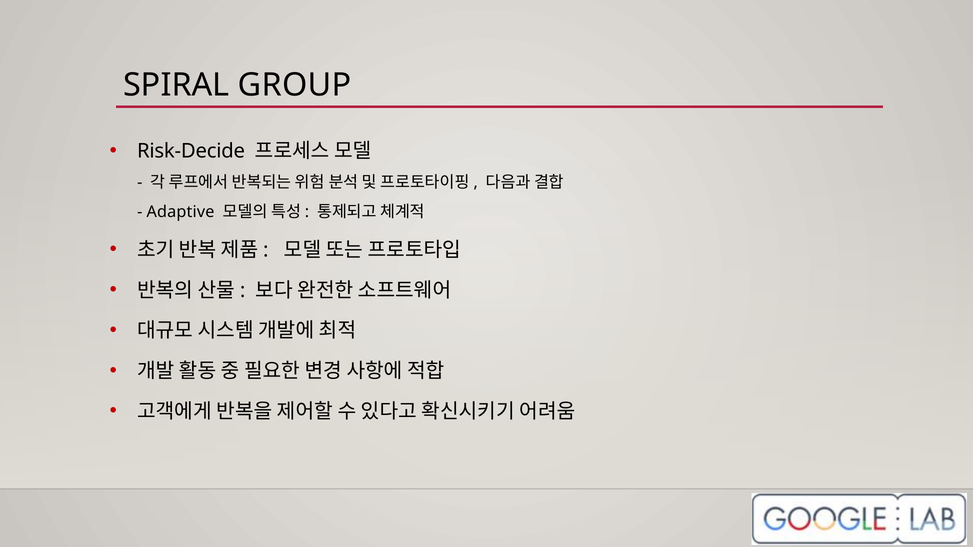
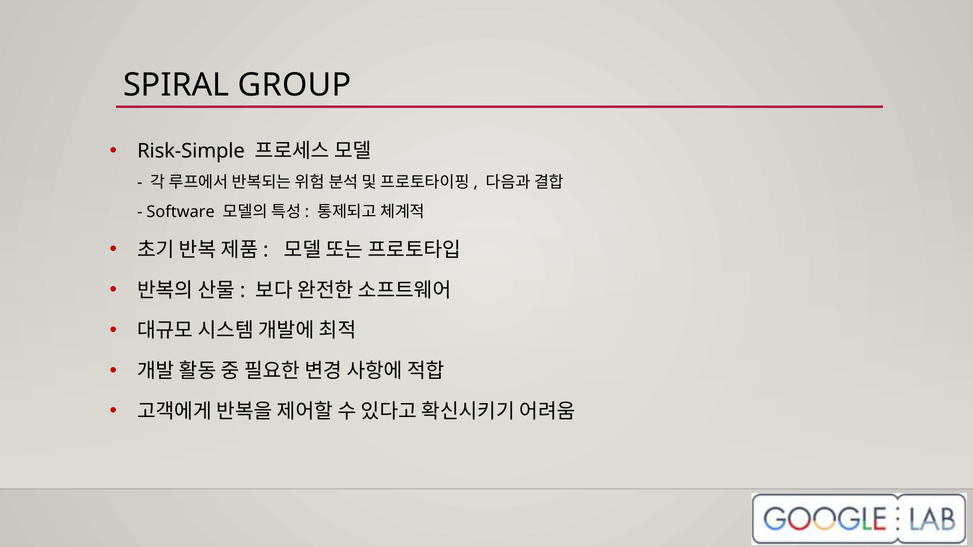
Risk-Decide: Risk-Decide -> Risk-Simple
Adaptive: Adaptive -> Software
